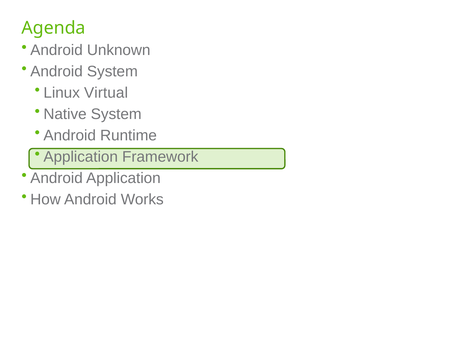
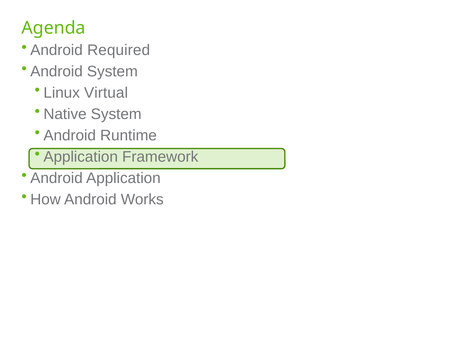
Unknown: Unknown -> Required
